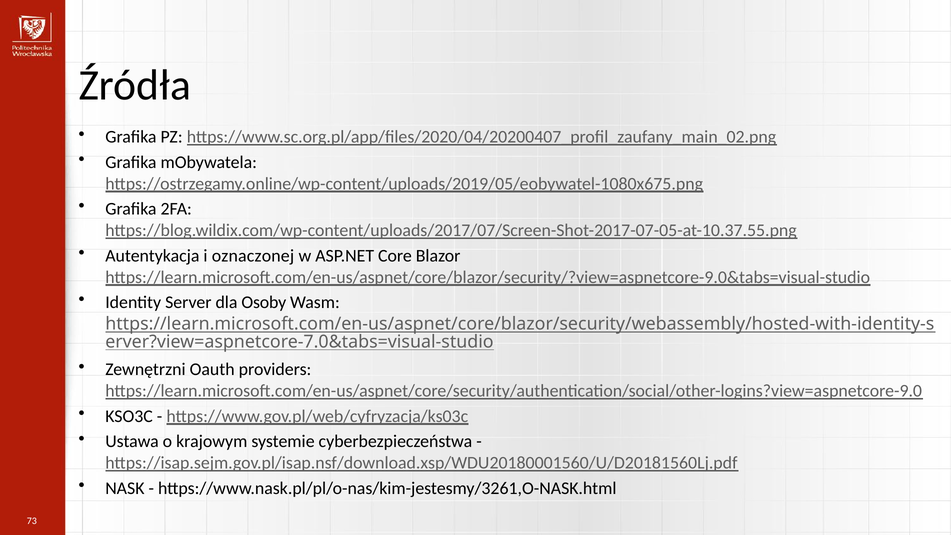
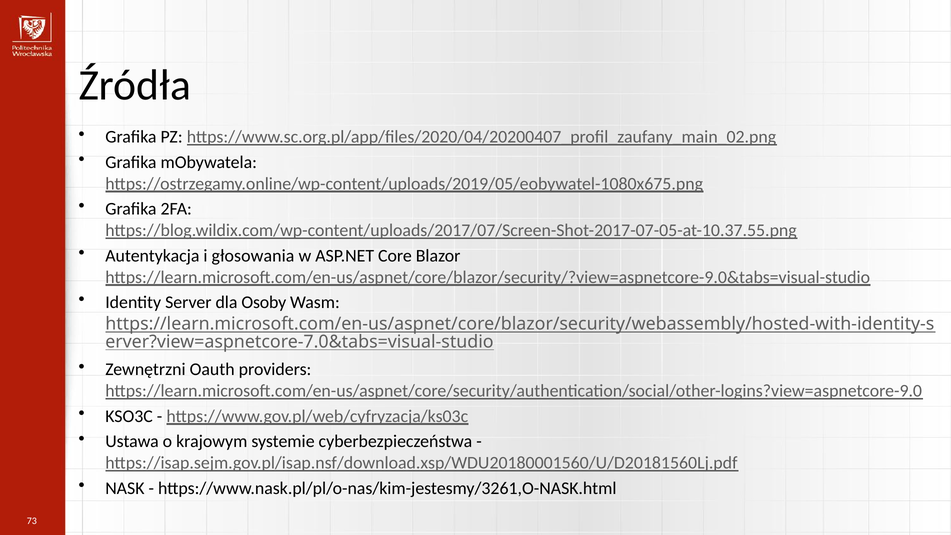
oznaczonej: oznaczonej -> głosowania
